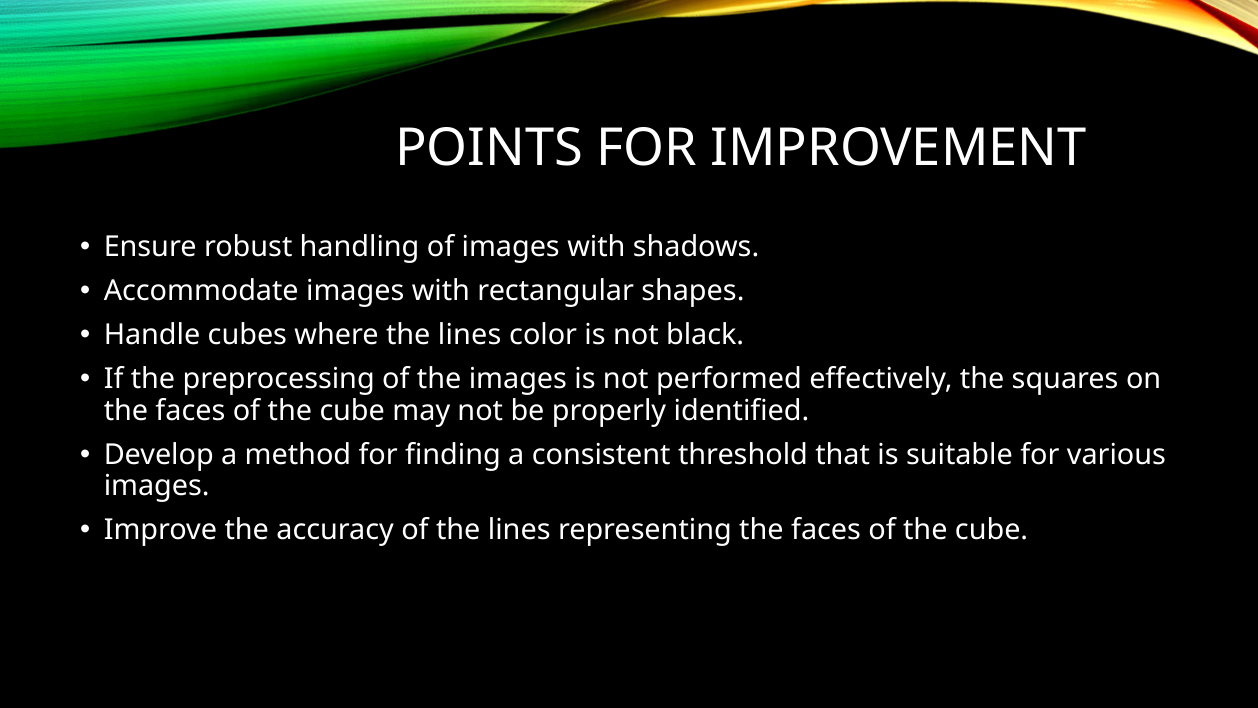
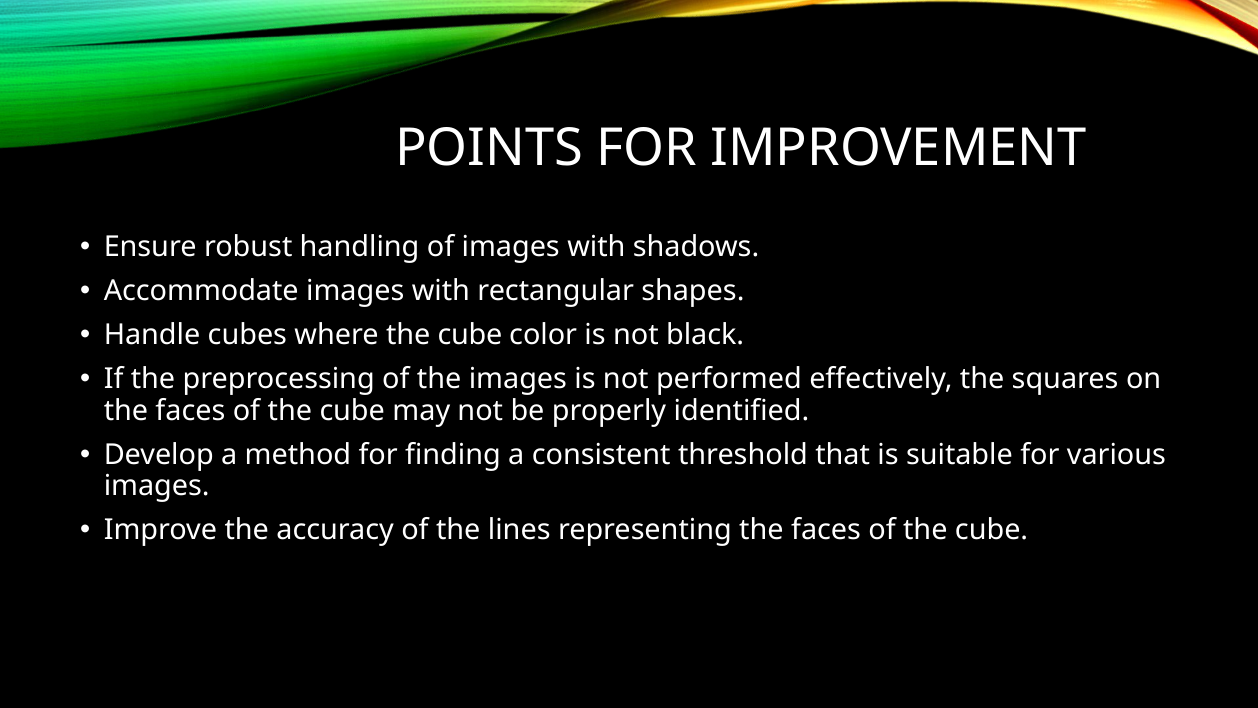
where the lines: lines -> cube
